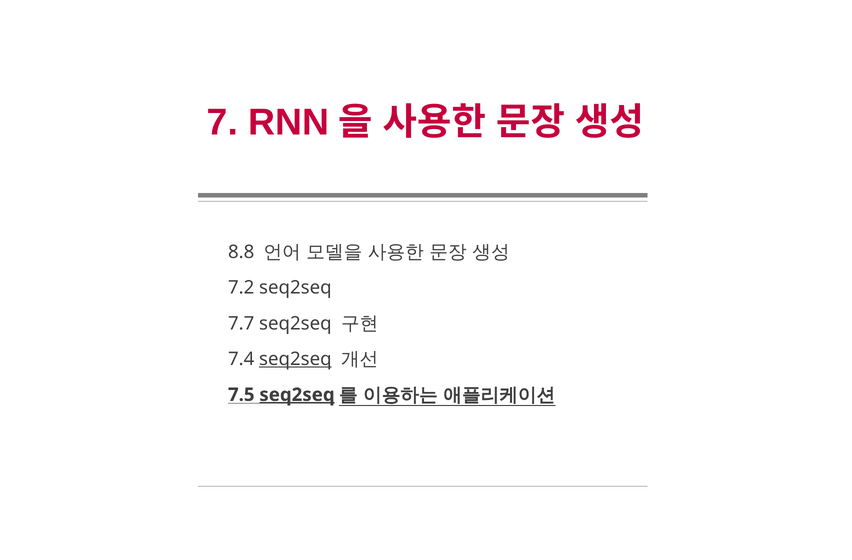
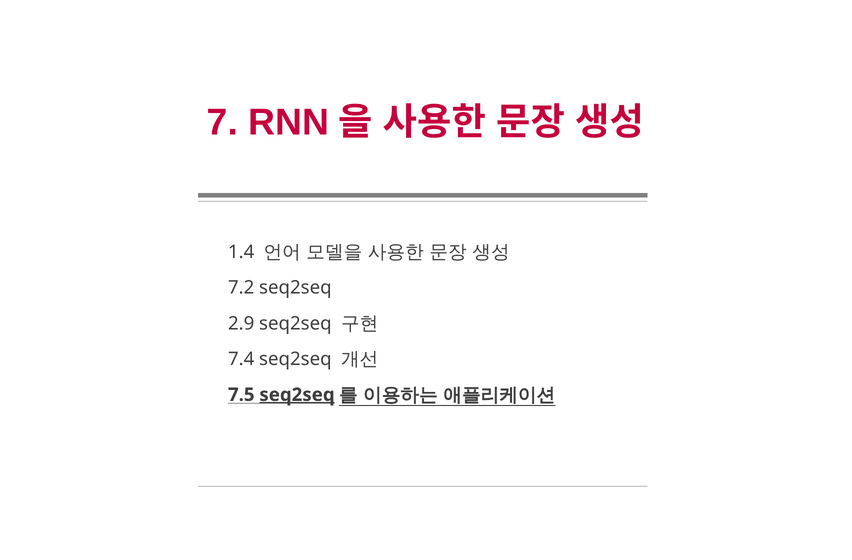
8.8: 8.8 -> 1.4
7.7: 7.7 -> 2.9
seq2seq at (295, 359) underline: present -> none
